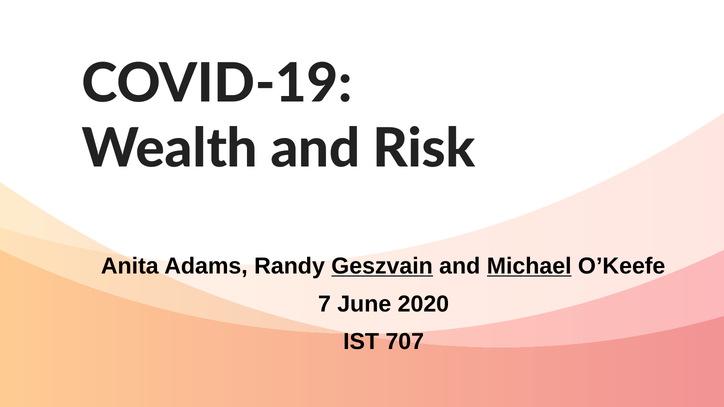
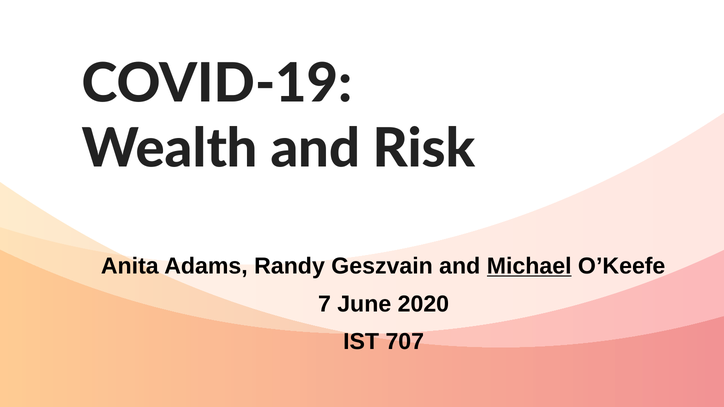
Geszvain underline: present -> none
